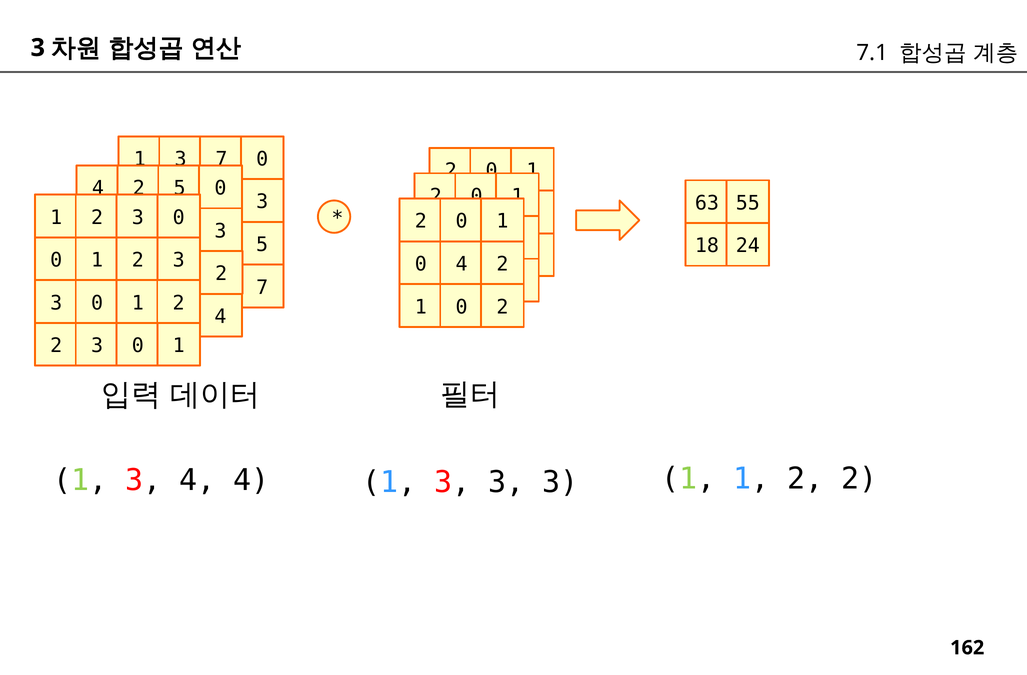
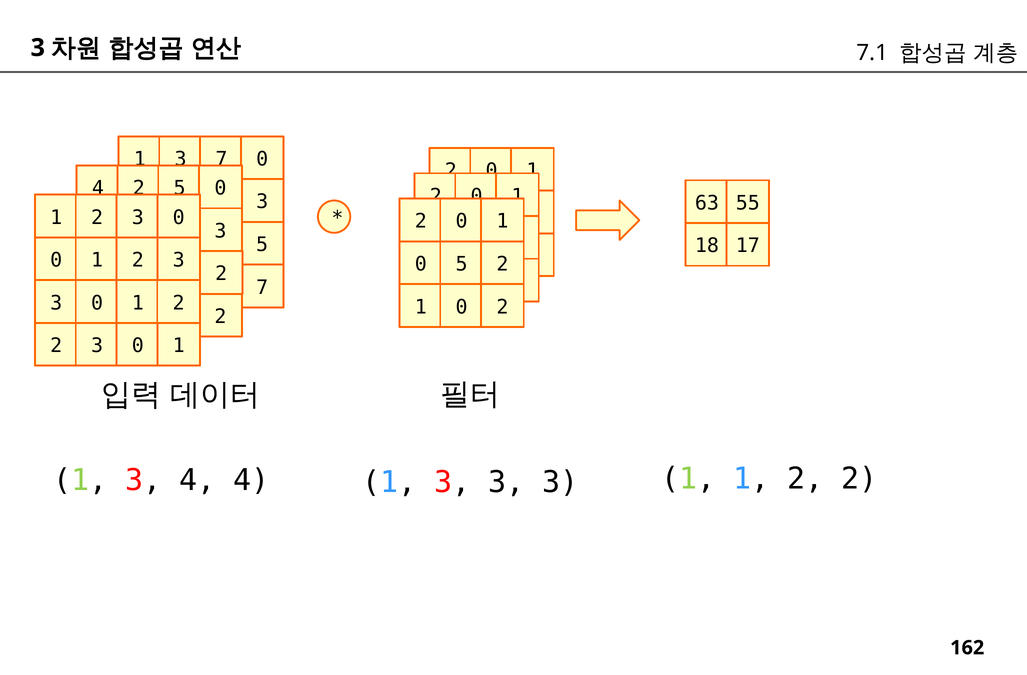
24: 24 -> 17
4 at (462, 264): 4 -> 5
4 at (220, 316): 4 -> 2
